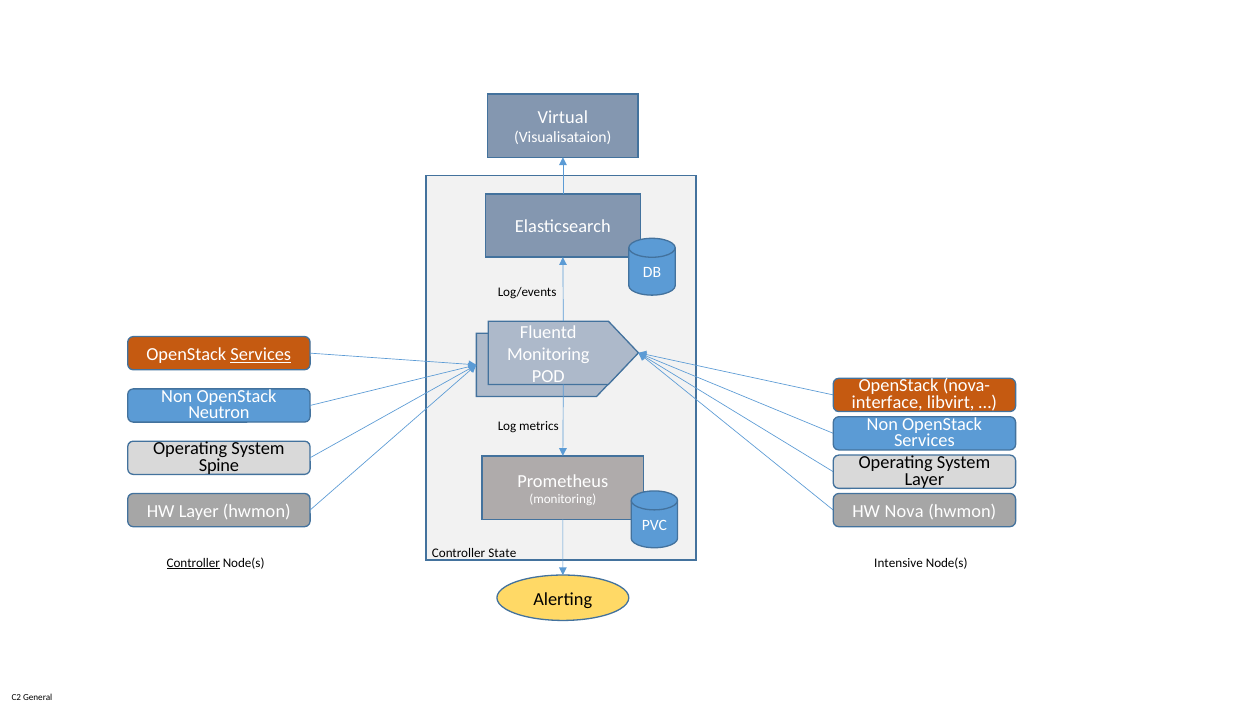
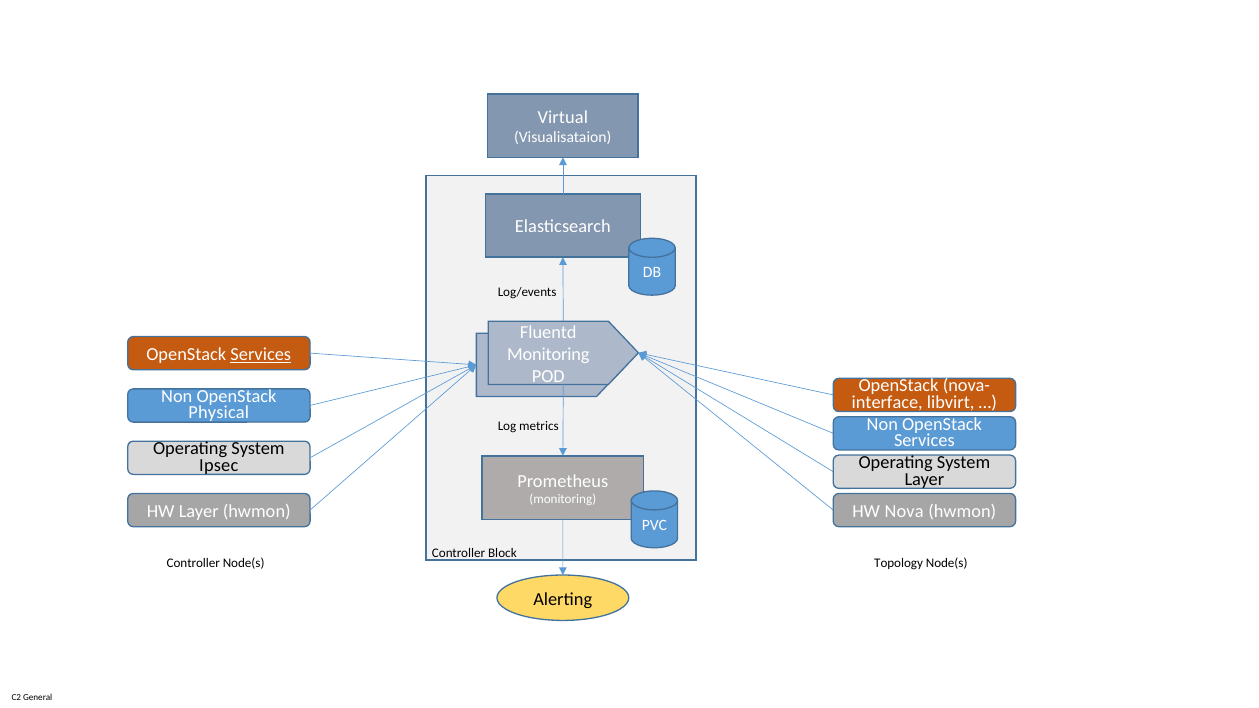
Neutron: Neutron -> Physical
Spine: Spine -> Ipsec
State: State -> Block
Controller at (193, 563) underline: present -> none
Intensive: Intensive -> Topology
